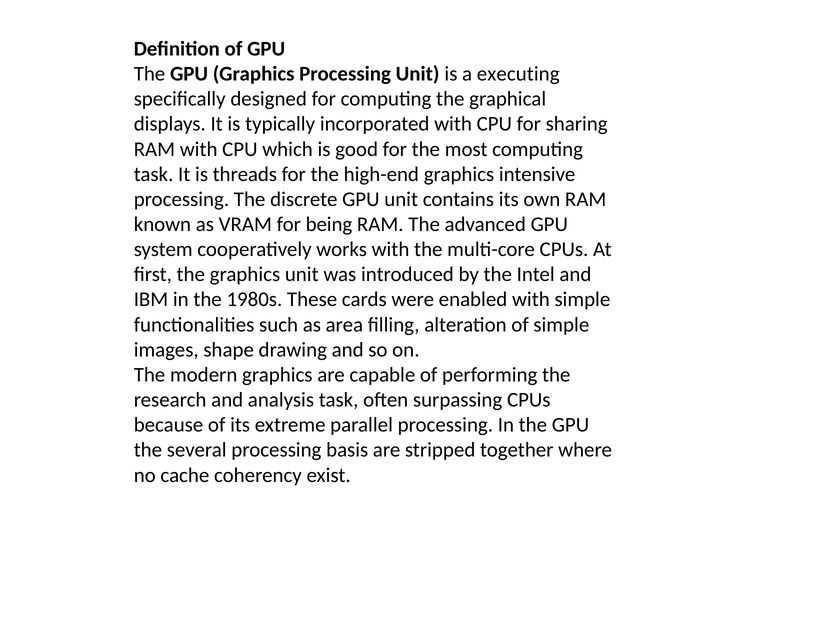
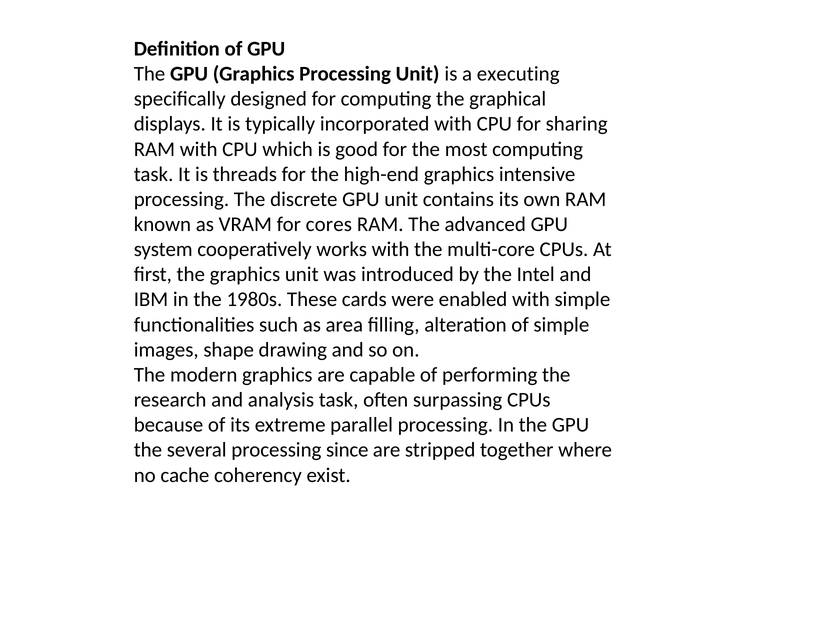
being: being -> cores
basis: basis -> since
